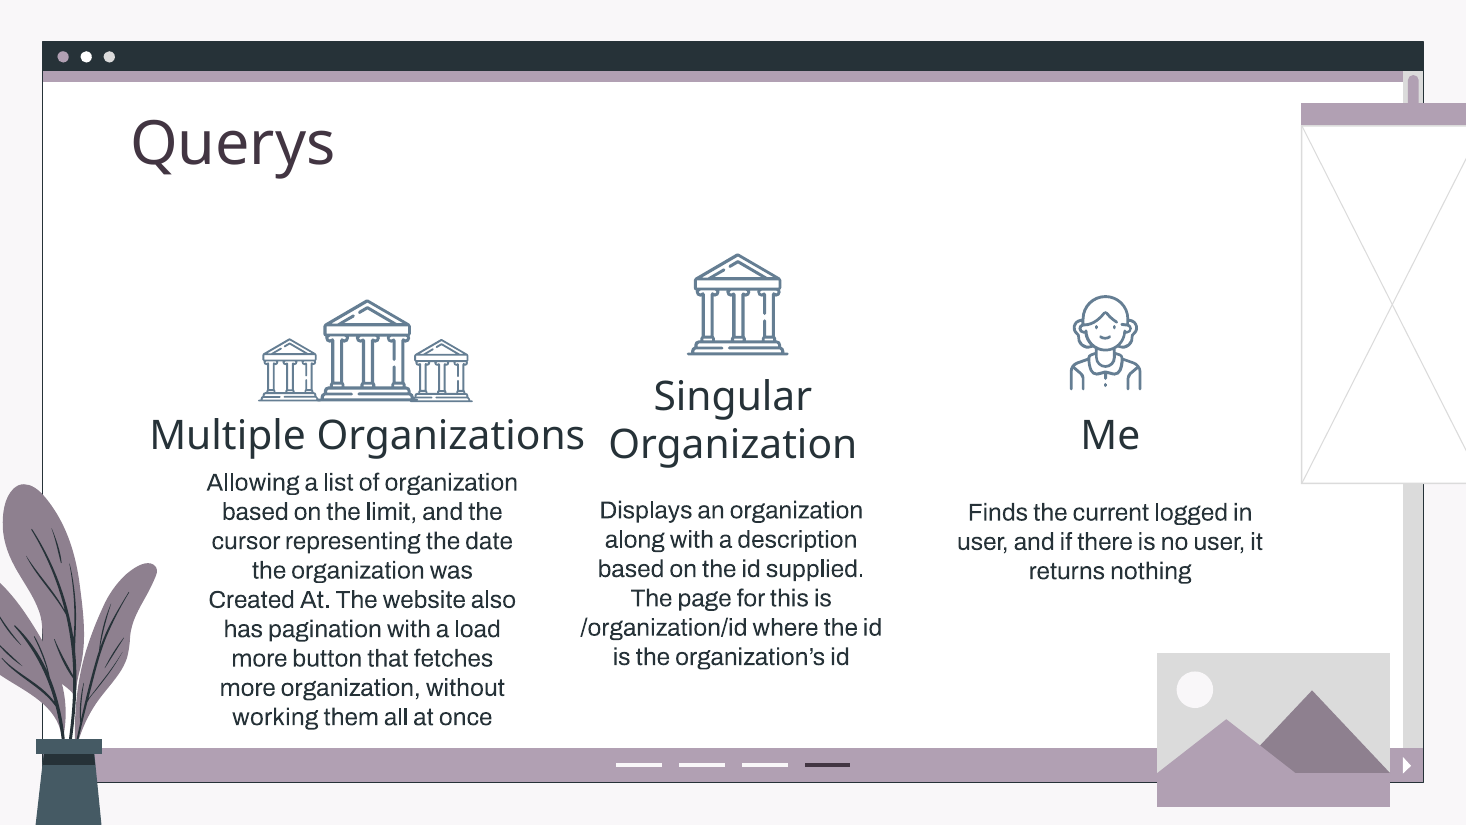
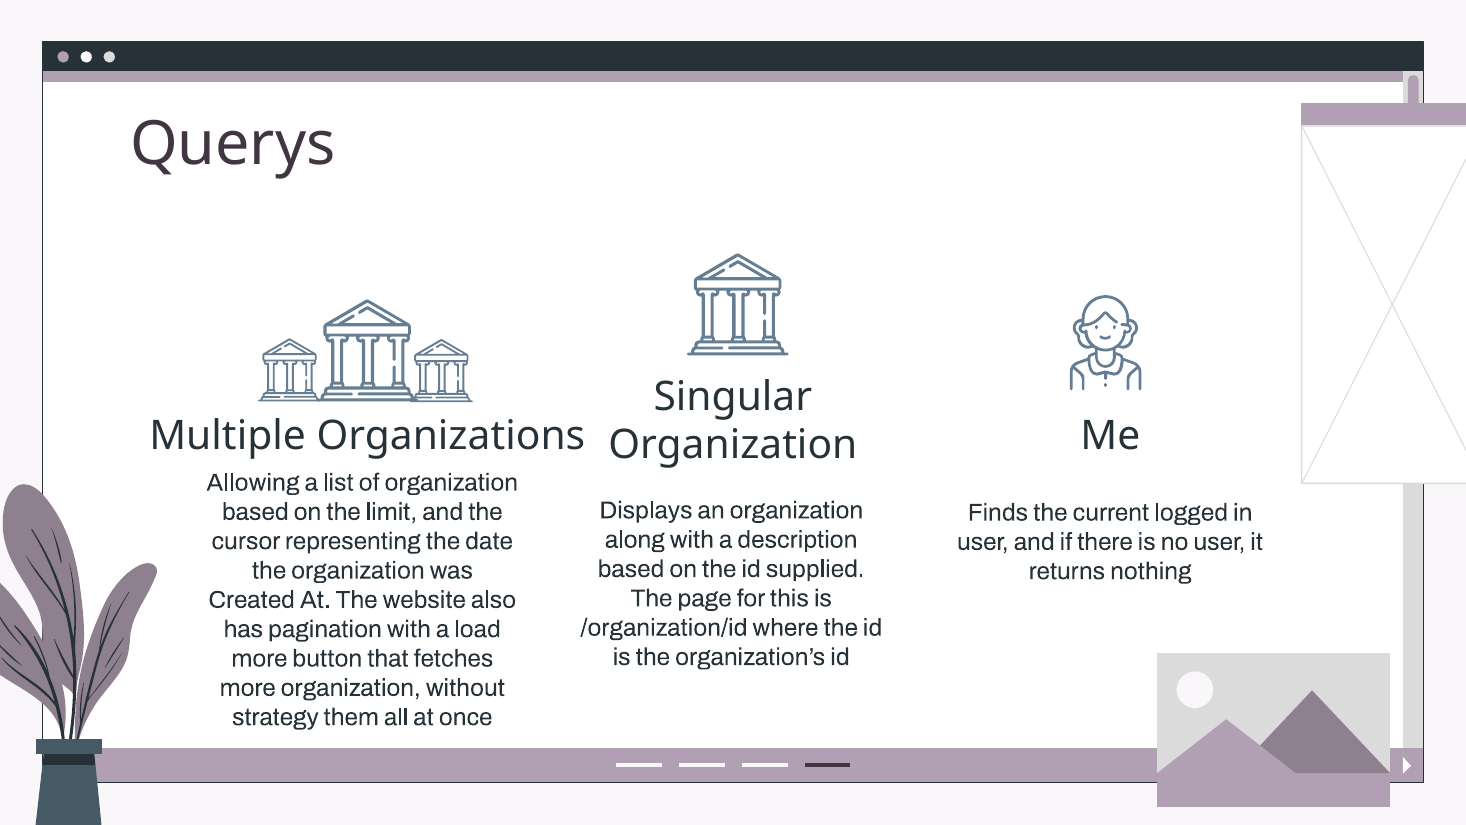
working: working -> strategy
